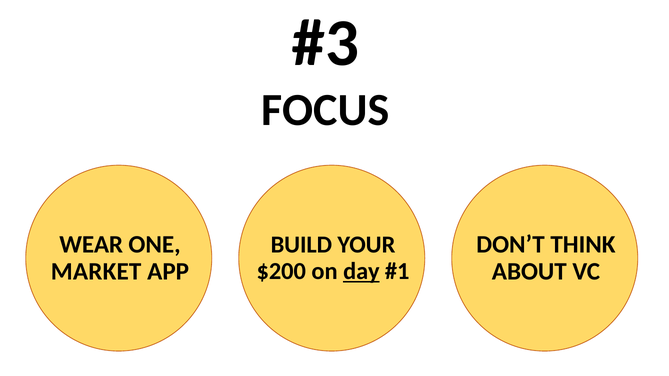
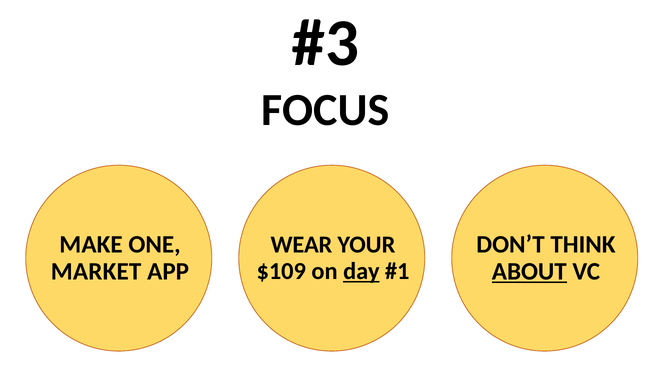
WEAR: WEAR -> MAKE
BUILD: BUILD -> WEAR
$200: $200 -> $109
ABOUT underline: none -> present
